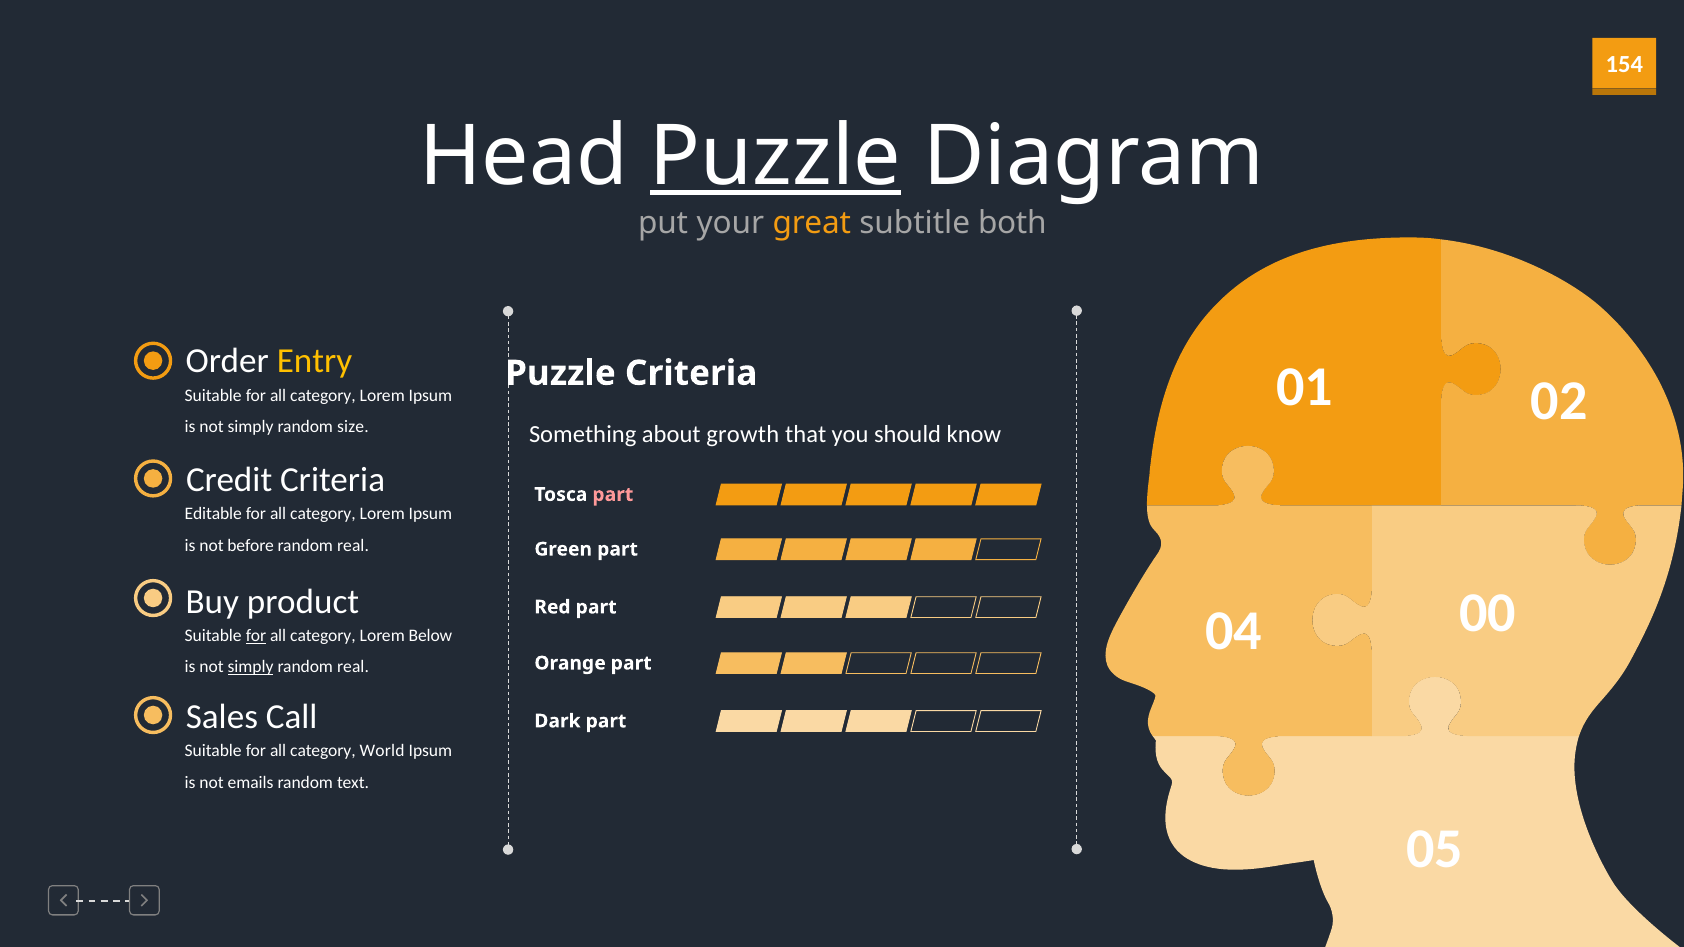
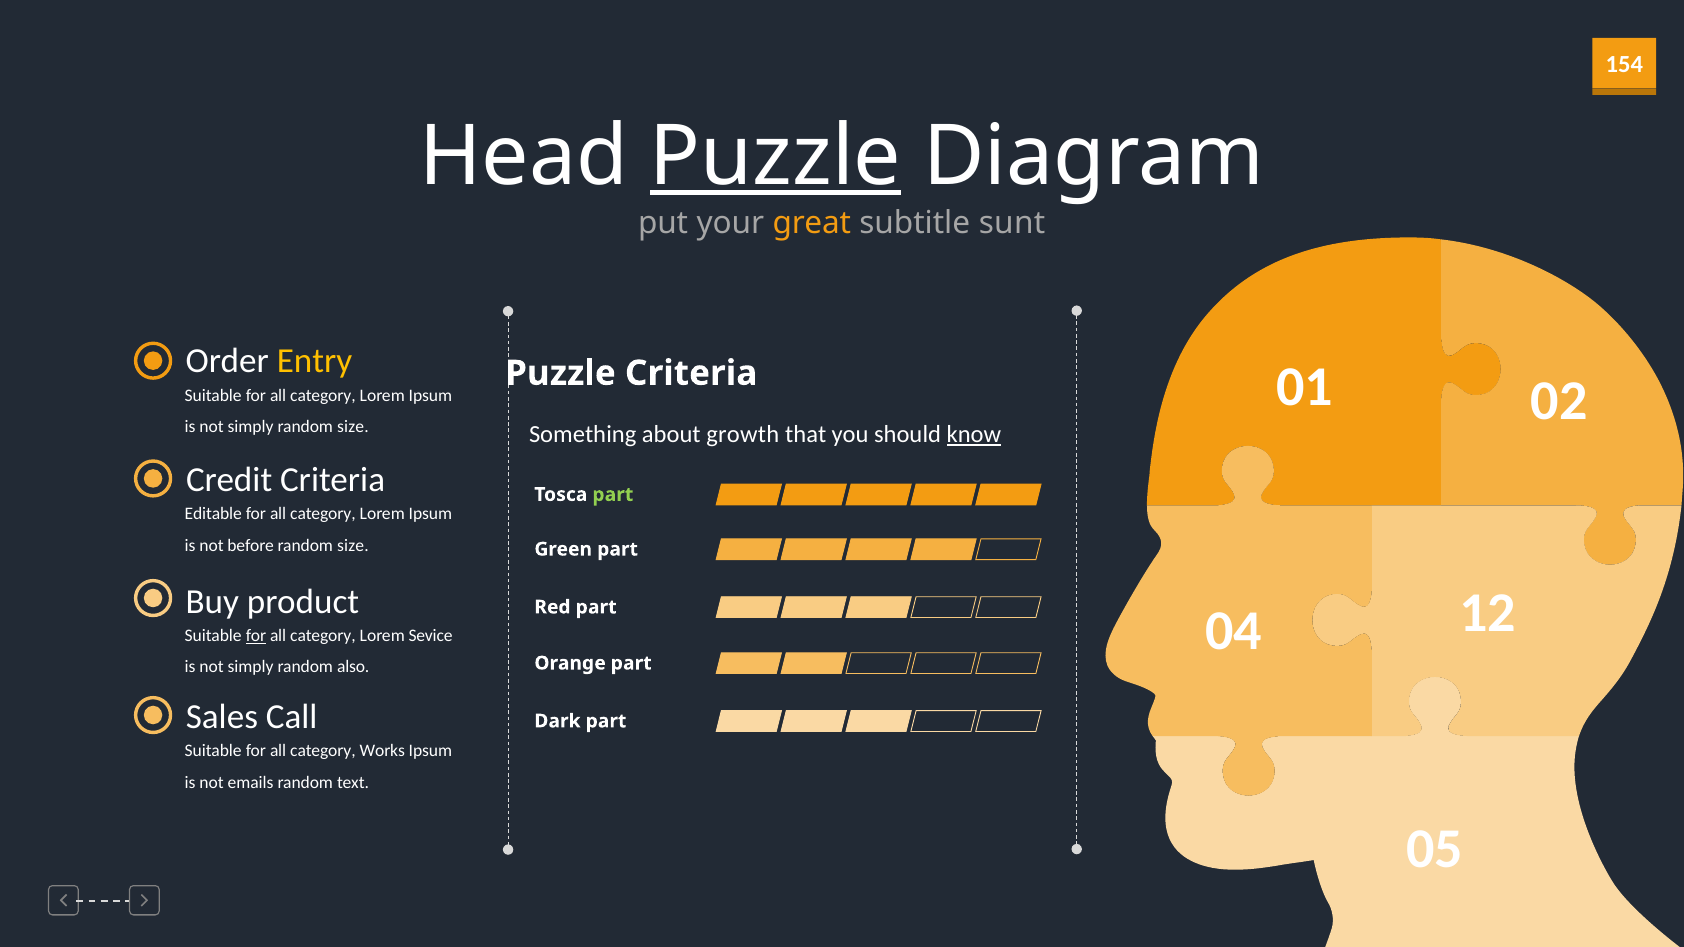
both: both -> sunt
know underline: none -> present
part at (613, 495) colour: pink -> light green
real at (353, 546): real -> size
00: 00 -> 12
Below: Below -> Sevice
simply at (251, 667) underline: present -> none
real at (353, 667): real -> also
World: World -> Works
